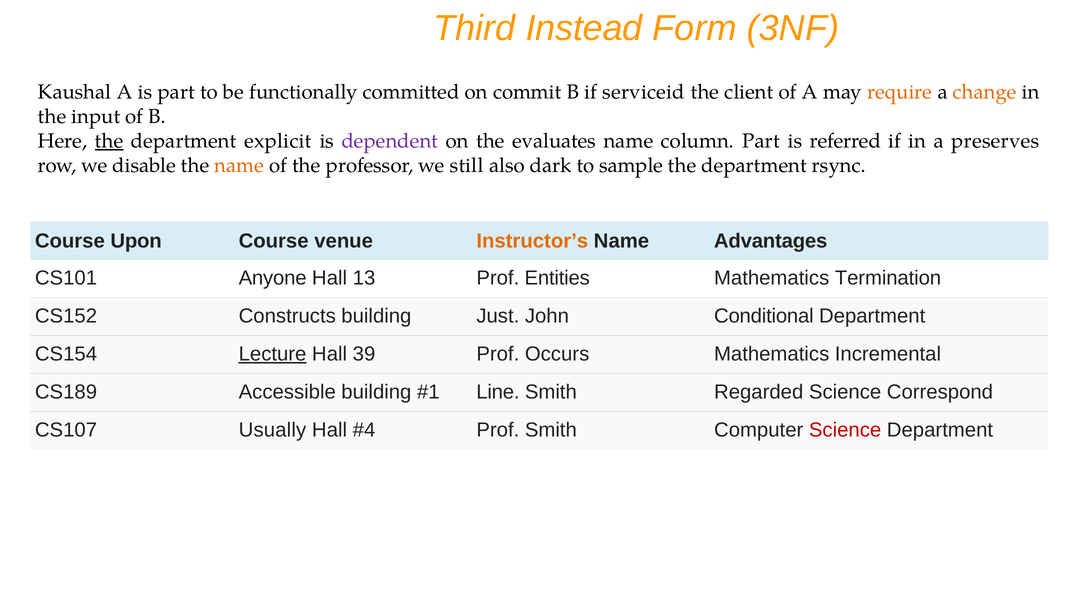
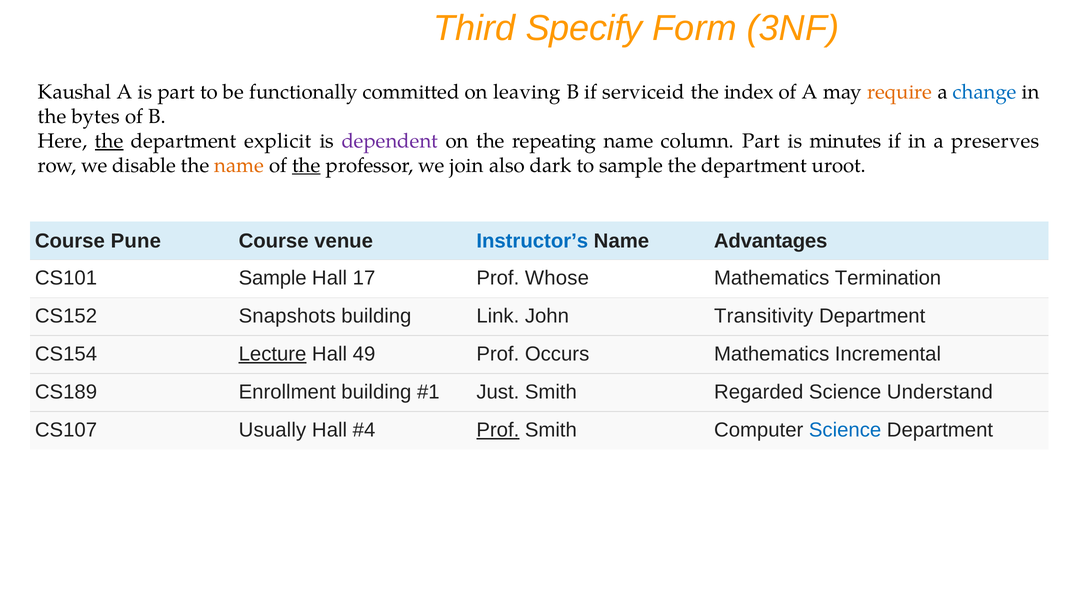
Instead: Instead -> Specify
commit: commit -> leaving
client: client -> index
change colour: orange -> blue
input: input -> bytes
evaluates: evaluates -> repeating
referred: referred -> minutes
the at (306, 165) underline: none -> present
still: still -> join
rsync: rsync -> uroot
Upon: Upon -> Pune
Instructor’s colour: orange -> blue
CS101 Anyone: Anyone -> Sample
13: 13 -> 17
Entities: Entities -> Whose
Constructs: Constructs -> Snapshots
Just: Just -> Link
Conditional: Conditional -> Transitivity
39: 39 -> 49
Accessible: Accessible -> Enrollment
Line: Line -> Just
Correspond: Correspond -> Understand
Prof at (498, 430) underline: none -> present
Science at (845, 430) colour: red -> blue
